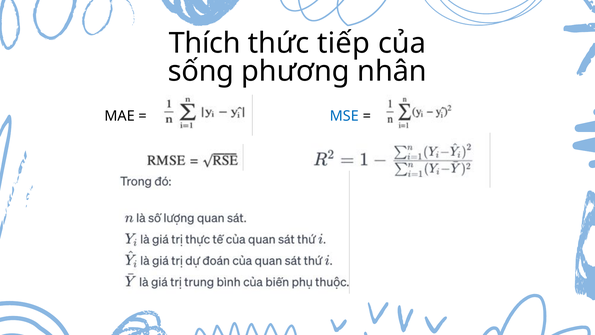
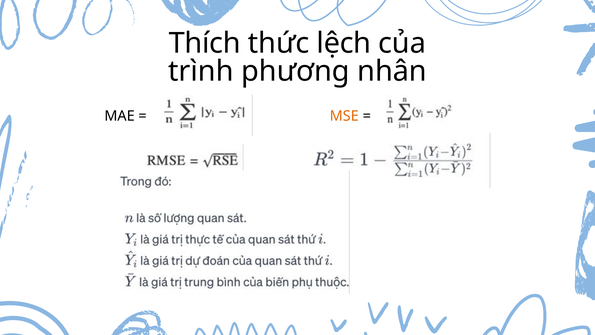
tiếp: tiếp -> lệch
sống: sống -> trình
MSE colour: blue -> orange
